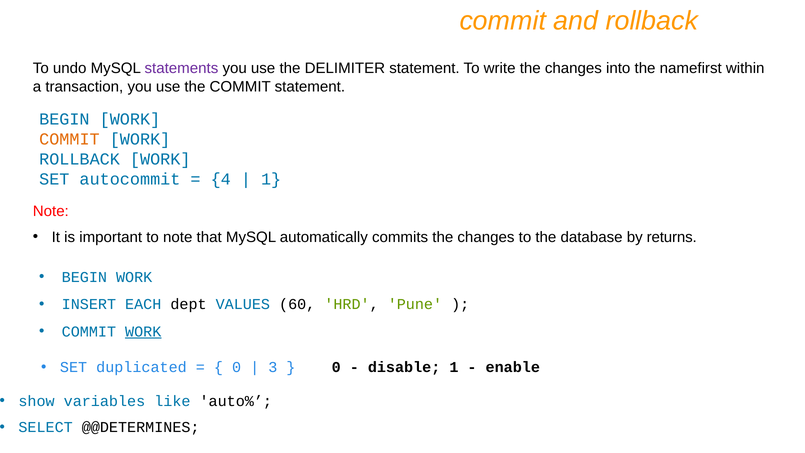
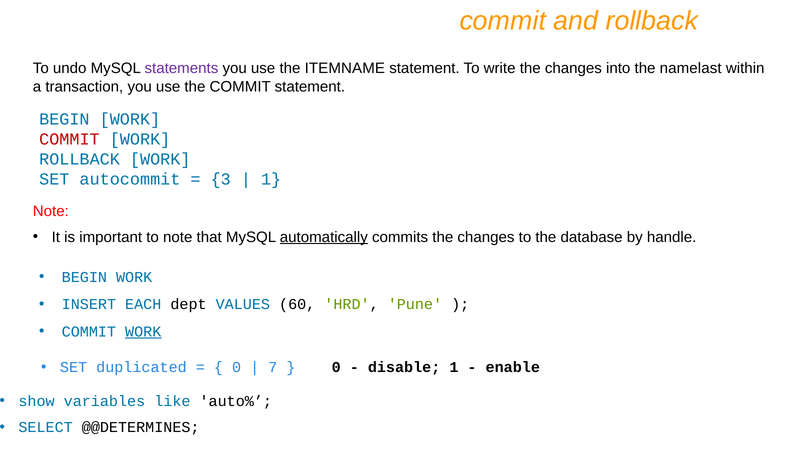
DELIMITER: DELIMITER -> ITEMNAME
namefirst: namefirst -> namelast
COMMIT at (69, 139) colour: orange -> red
4: 4 -> 3
automatically underline: none -> present
returns: returns -> handle
3: 3 -> 7
